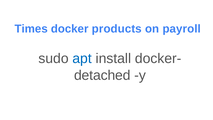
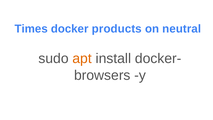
payroll: payroll -> neutral
apt colour: blue -> orange
detached: detached -> browsers
